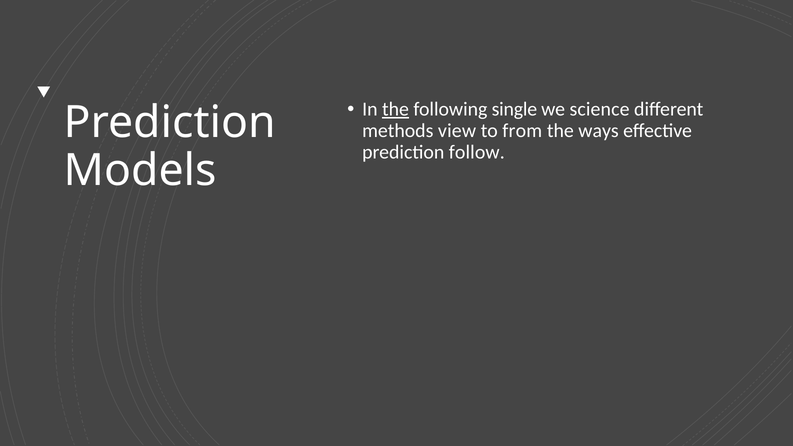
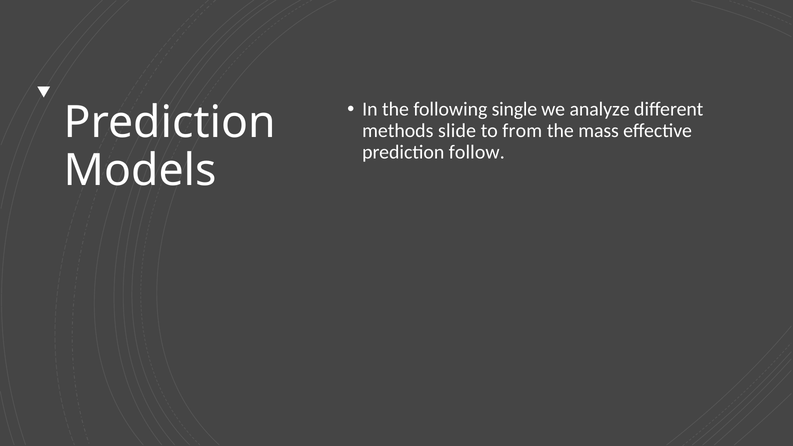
the at (395, 109) underline: present -> none
science: science -> analyze
view: view -> slide
ways: ways -> mass
